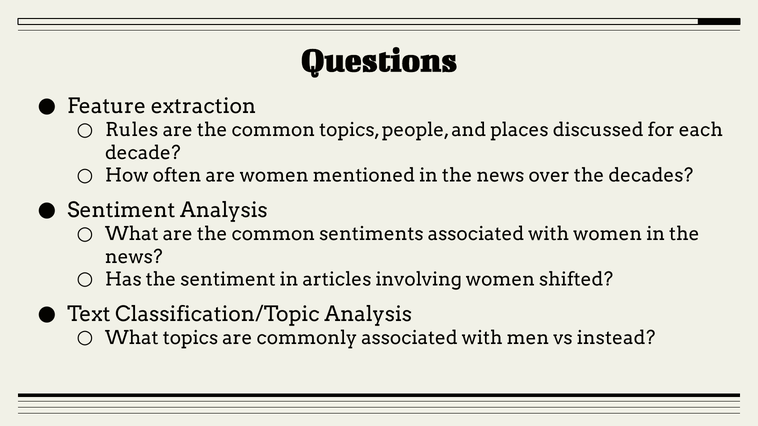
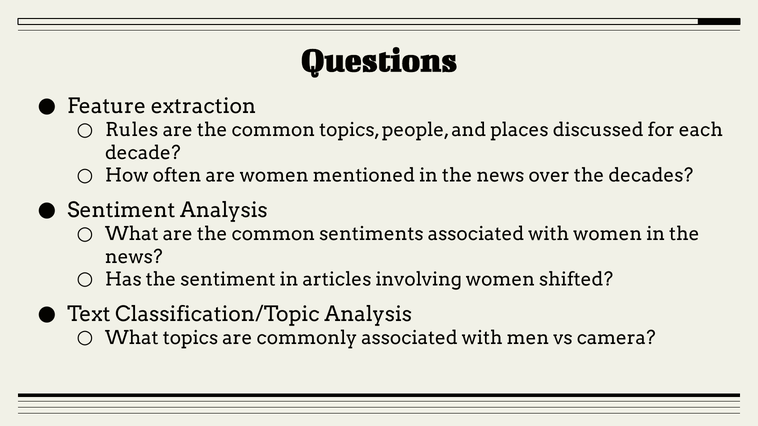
instead: instead -> camera
